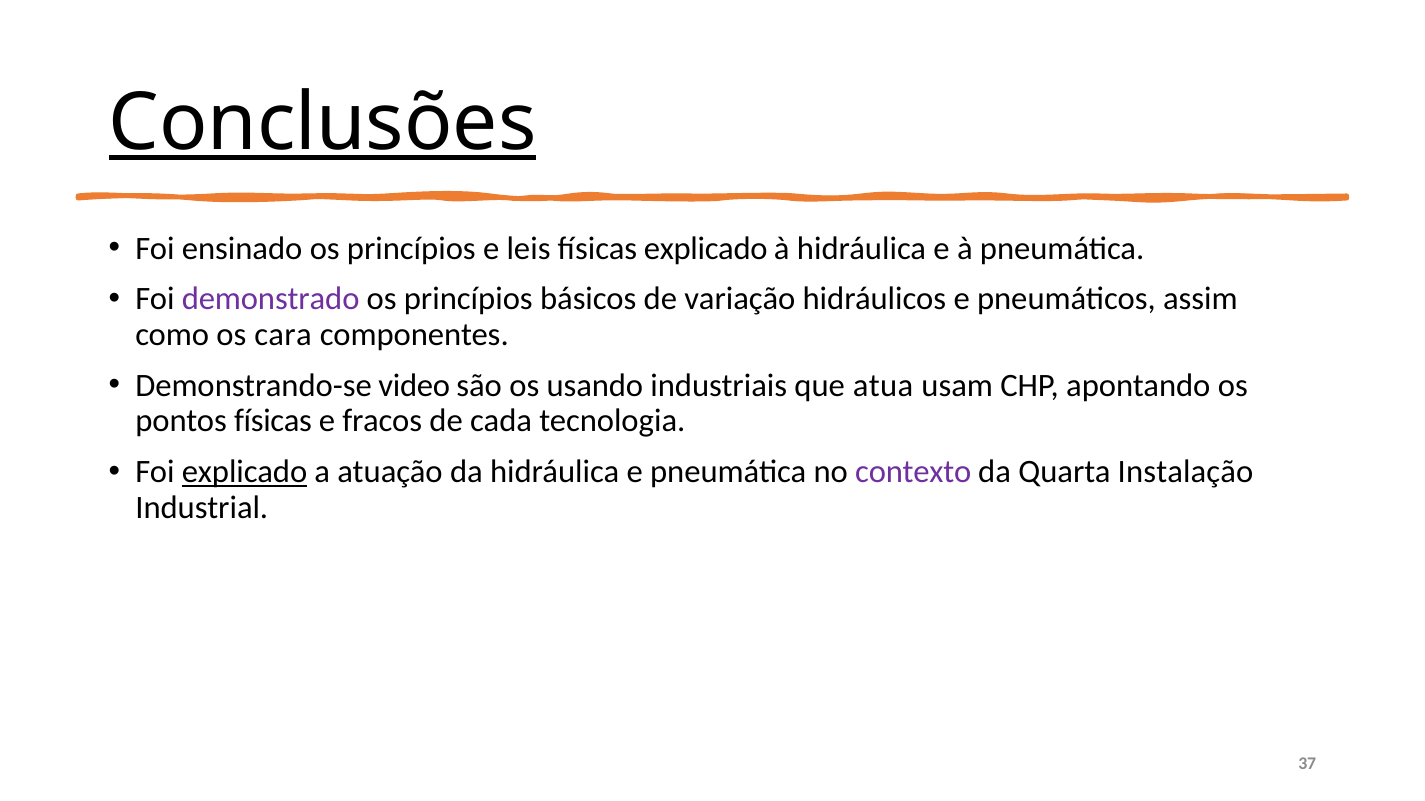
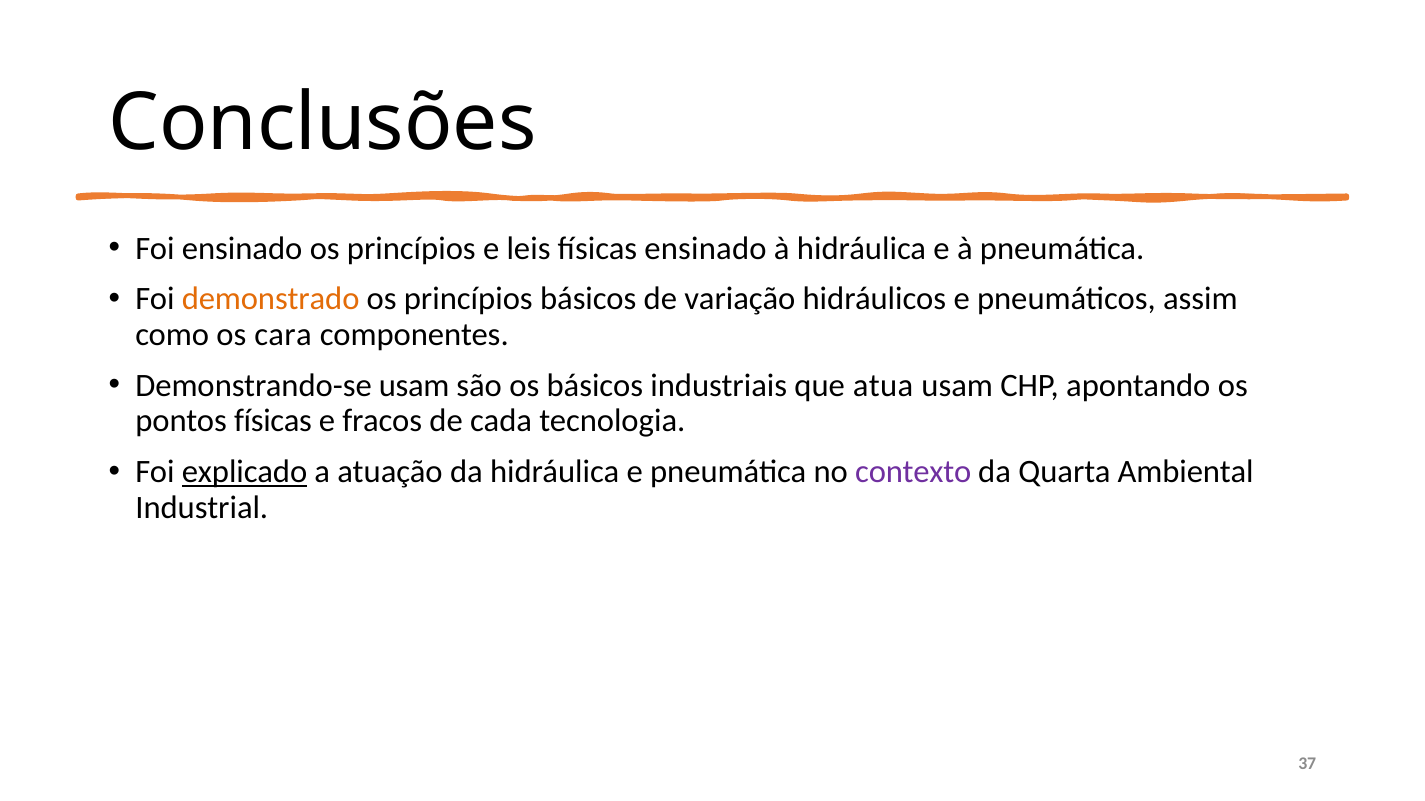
Conclusões underline: present -> none
físicas explicado: explicado -> ensinado
demonstrado colour: purple -> orange
Demonstrando-se video: video -> usam
os usando: usando -> básicos
Instalação: Instalação -> Ambiental
